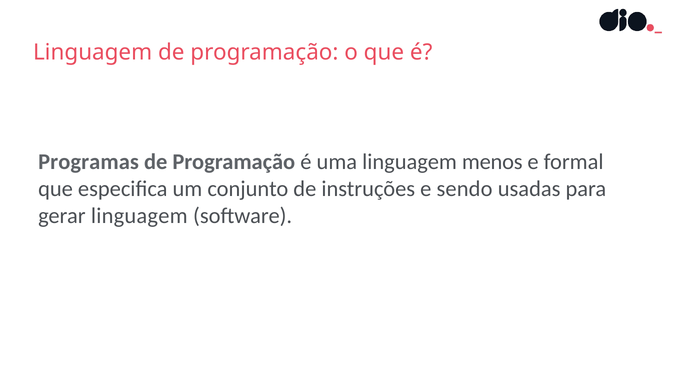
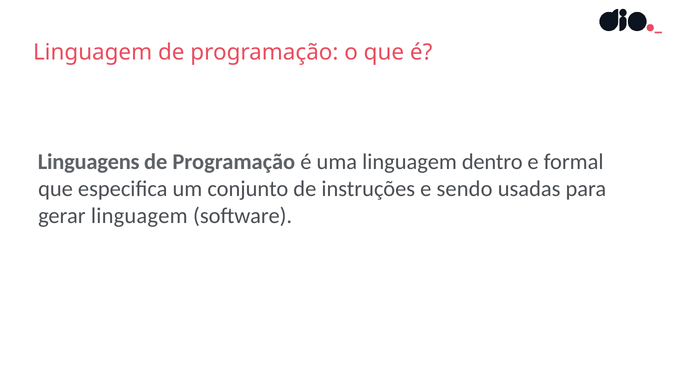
Programas: Programas -> Linguagens
menos: menos -> dentro
